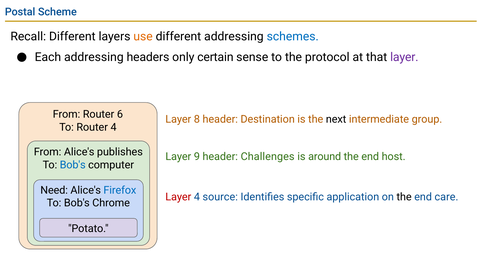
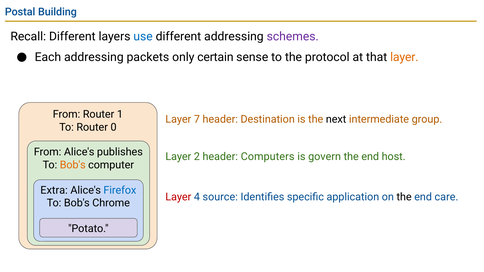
Scheme: Scheme -> Building
use colour: orange -> blue
schemes colour: blue -> purple
headers: headers -> packets
layer at (404, 57) colour: purple -> orange
6: 6 -> 1
8: 8 -> 7
Router 4: 4 -> 0
9: 9 -> 2
Challenges: Challenges -> Computers
around: around -> govern
Bob's at (73, 165) colour: blue -> orange
Need: Need -> Extra
